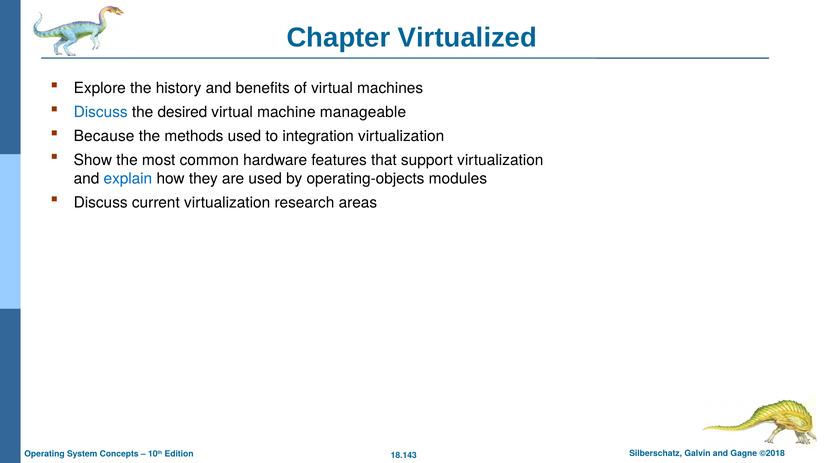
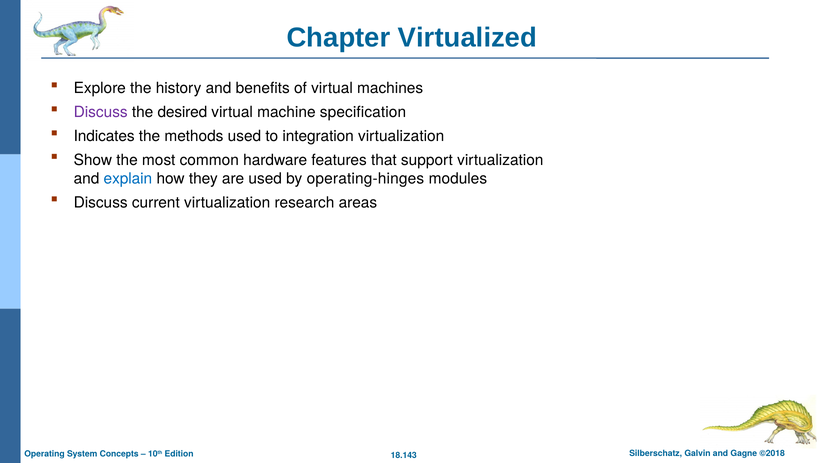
Discuss at (101, 112) colour: blue -> purple
manageable: manageable -> specification
Because: Because -> Indicates
operating-objects: operating-objects -> operating-hinges
